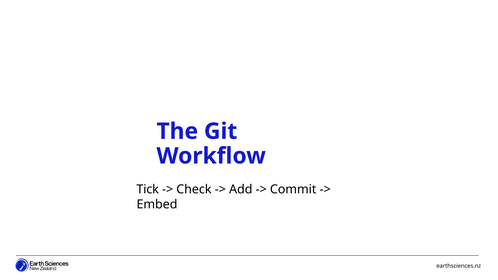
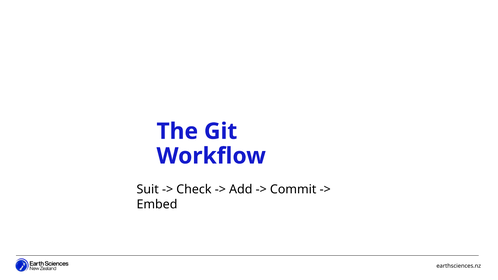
Tick: Tick -> Suit
